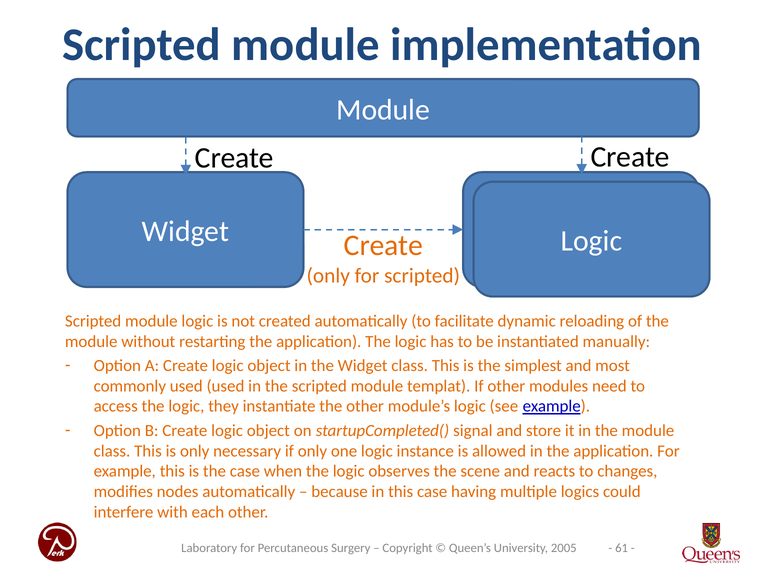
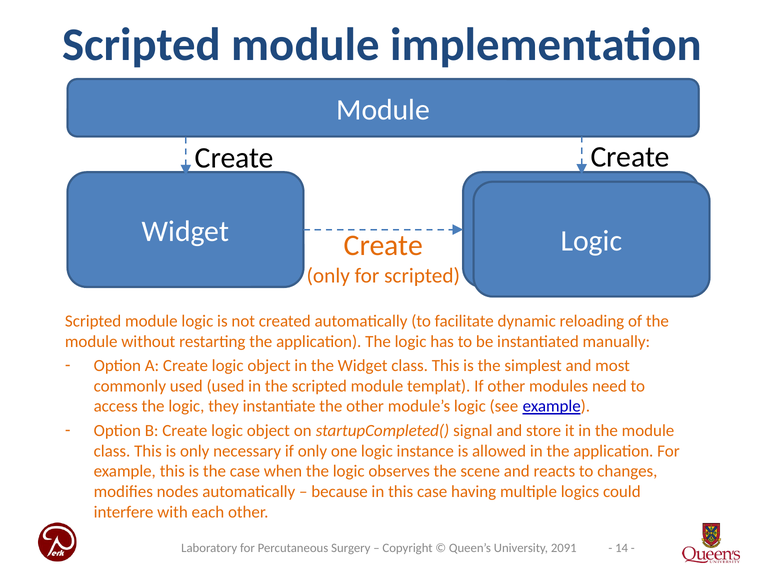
61: 61 -> 14
2005: 2005 -> 2091
